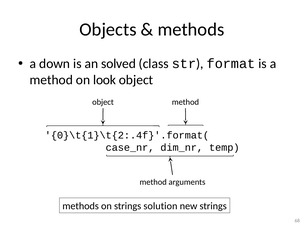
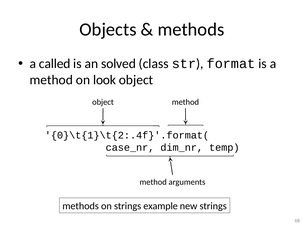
down: down -> called
solution: solution -> example
